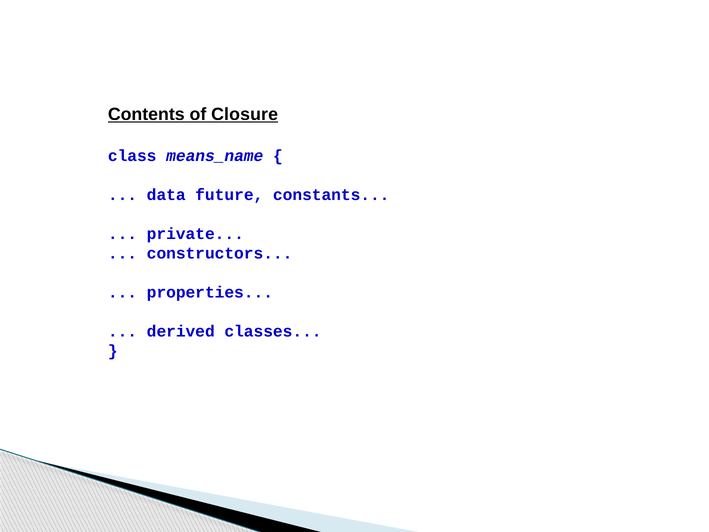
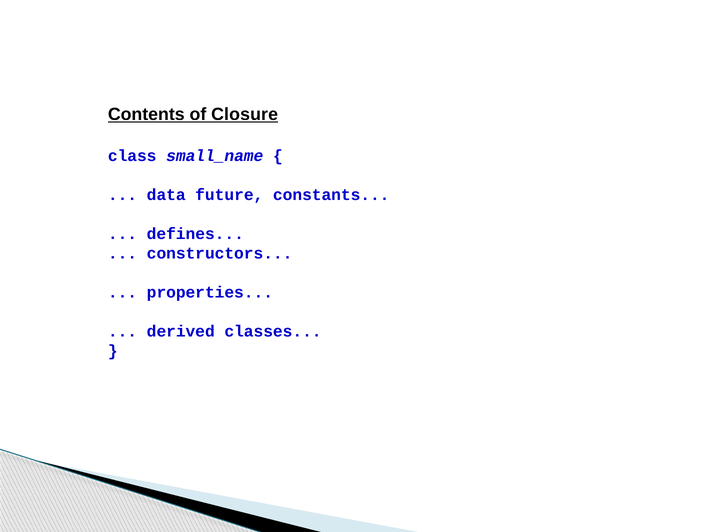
means_name: means_name -> small_name
private: private -> defines
